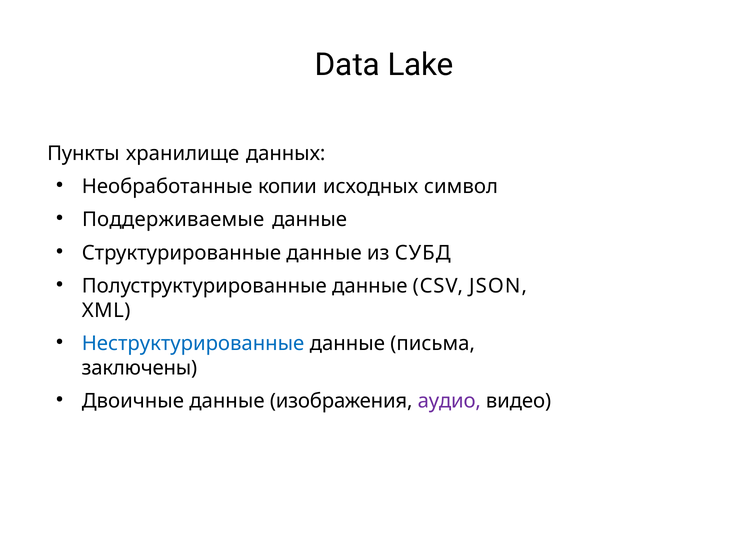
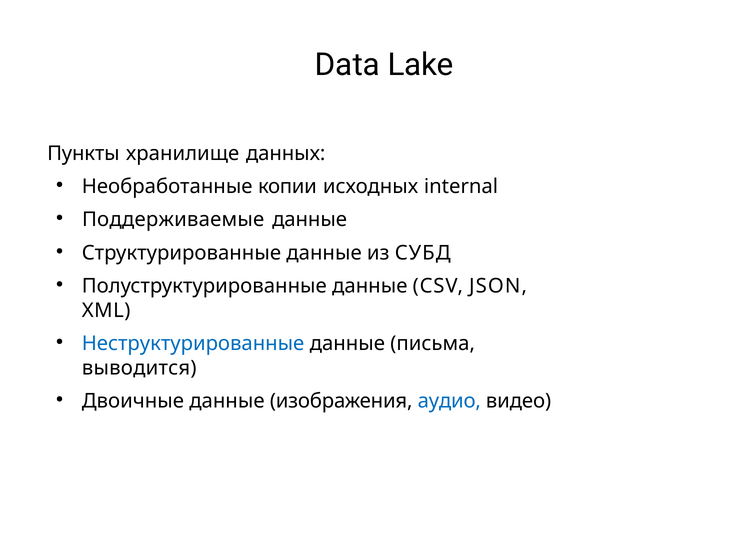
символ: символ -> internal
заключены: заключены -> выводится
аудио colour: purple -> blue
